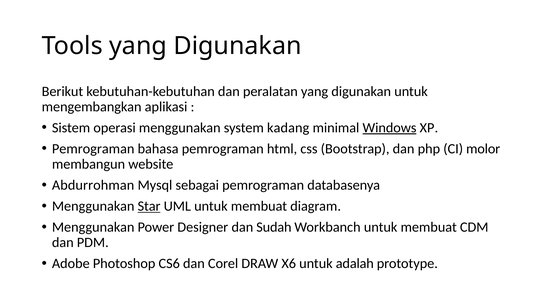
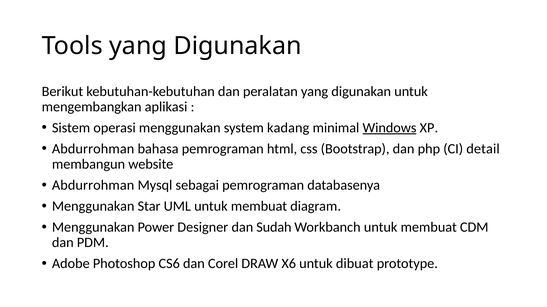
Pemrograman at (93, 149): Pemrograman -> Abdurrohman
molor: molor -> detail
Star underline: present -> none
adalah: adalah -> dibuat
